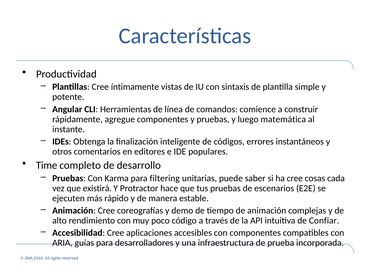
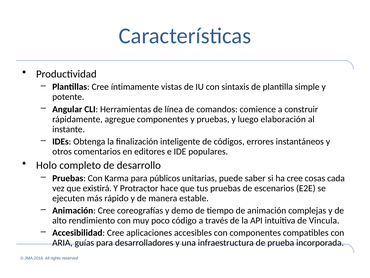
matemática: matemática -> elaboración
Time: Time -> Holo
filtering: filtering -> públicos
Confiar: Confiar -> Vincula
